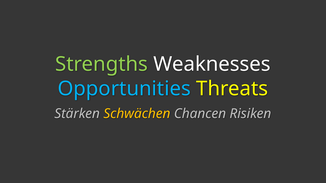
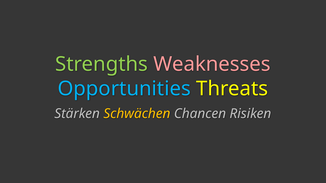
Weaknesses colour: white -> pink
